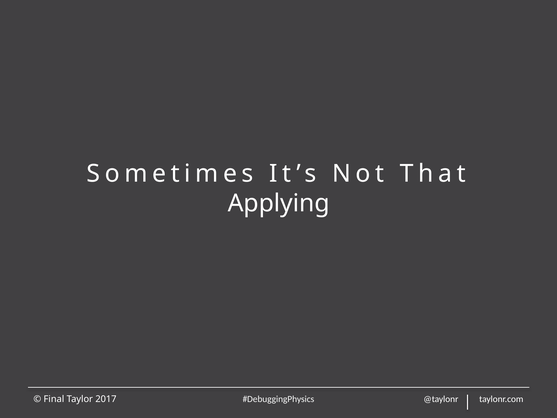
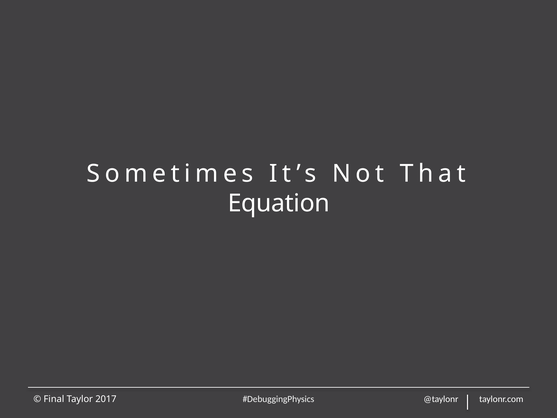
Applying: Applying -> Equation
